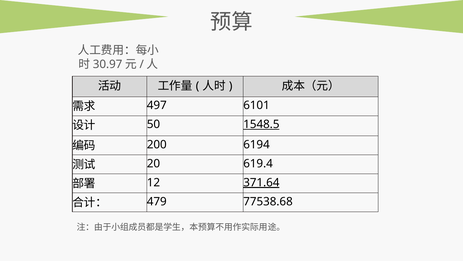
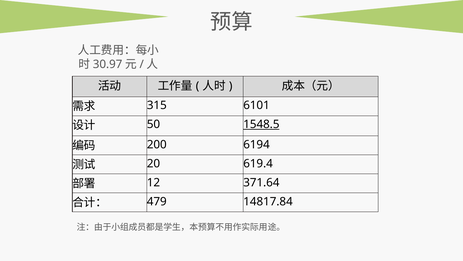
497: 497 -> 315
371.64 underline: present -> none
77538.68: 77538.68 -> 14817.84
